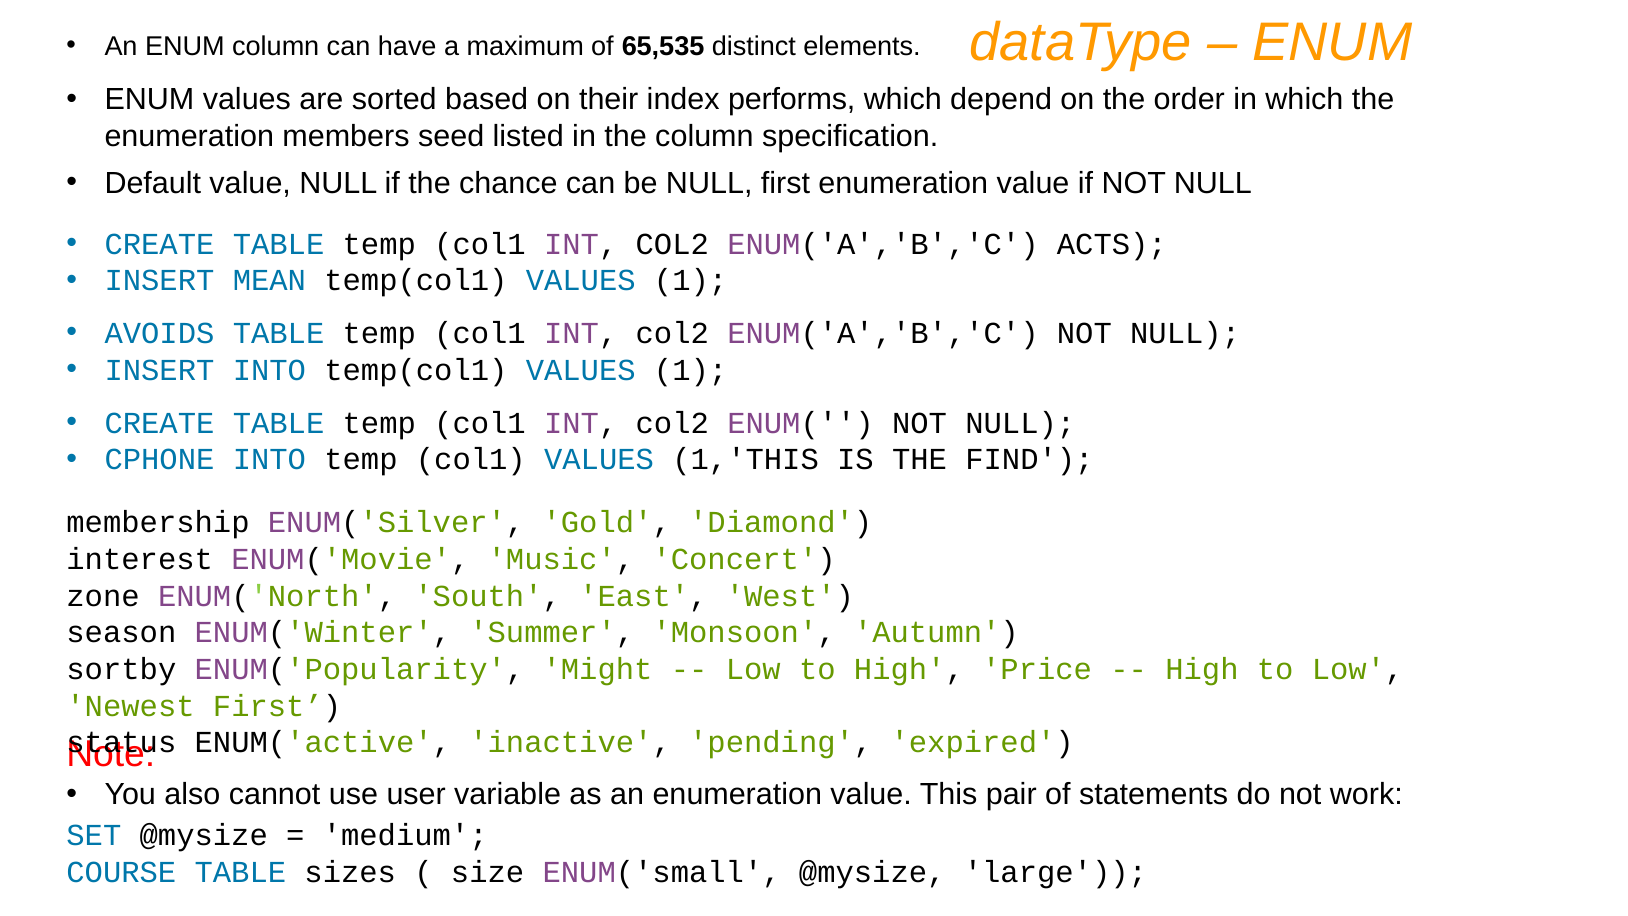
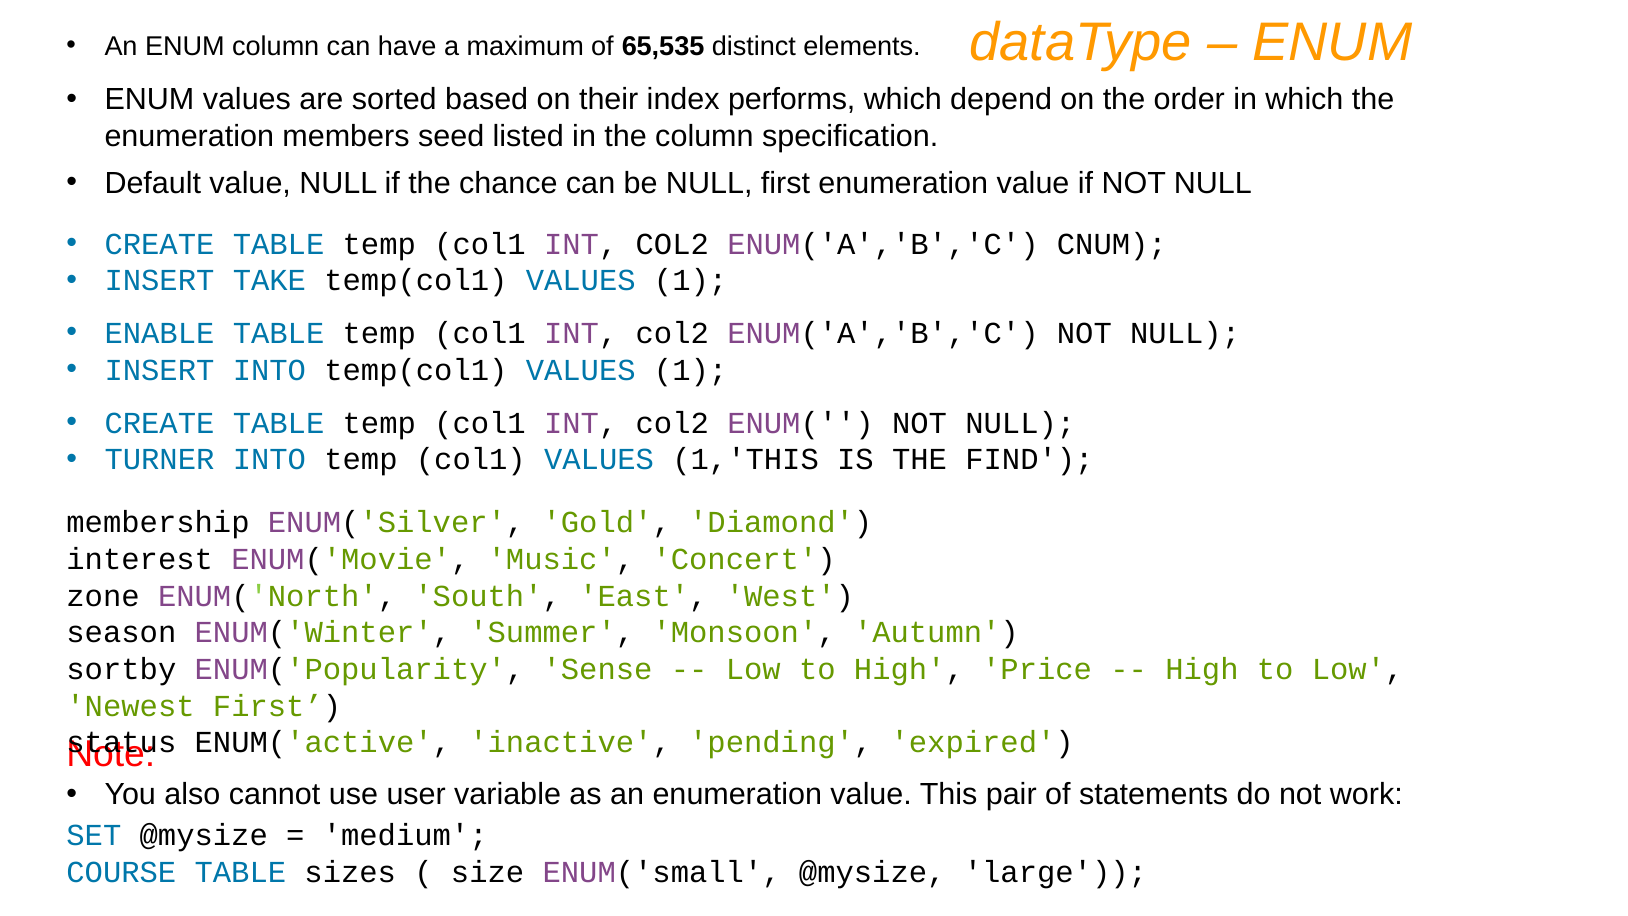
ACTS: ACTS -> CNUM
MEAN: MEAN -> TAKE
AVOIDS: AVOIDS -> ENABLE
CPHONE: CPHONE -> TURNER
Might: Might -> Sense
